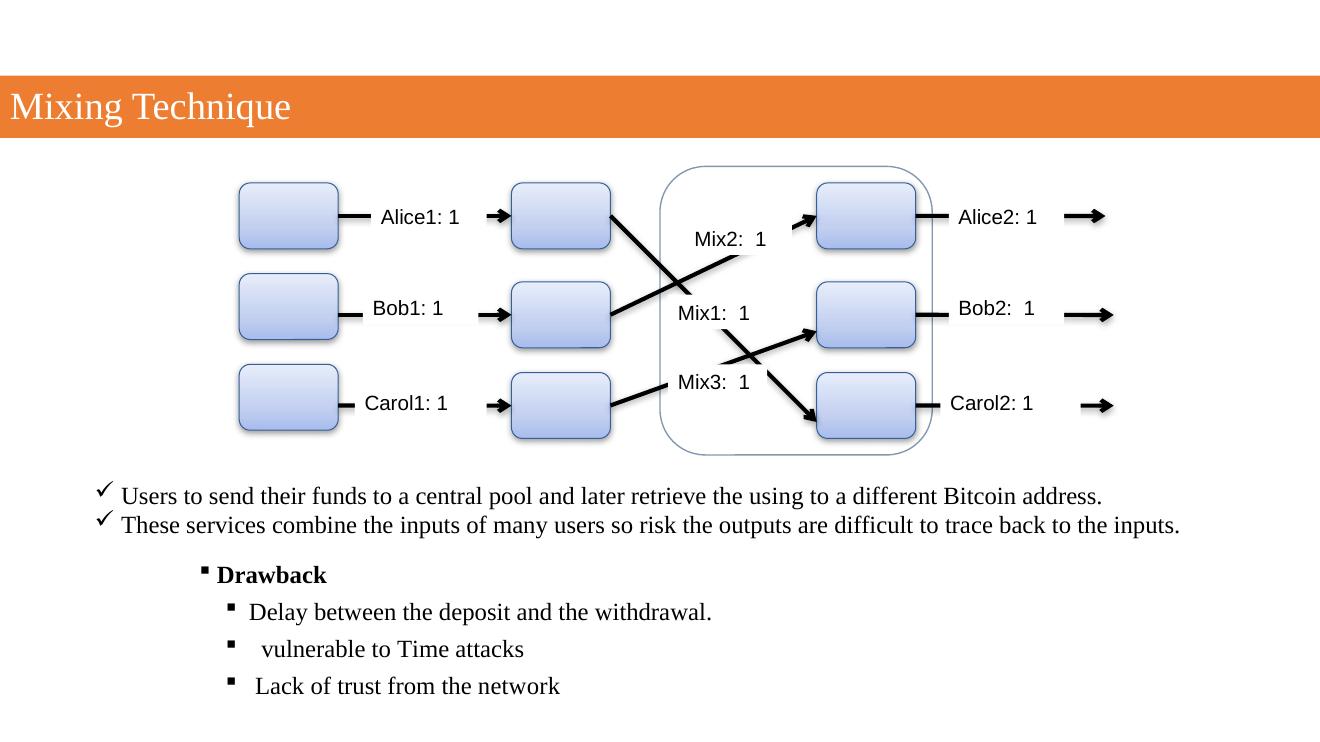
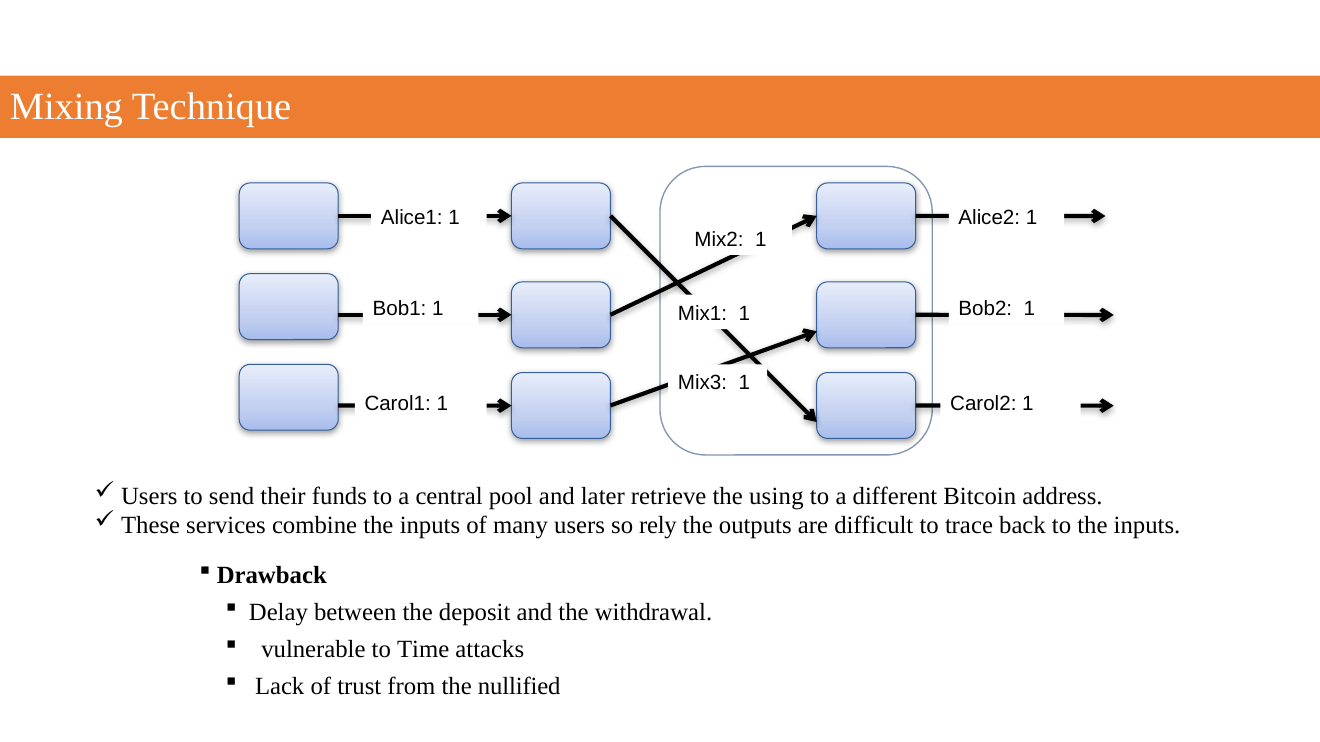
risk: risk -> rely
network: network -> nullified
